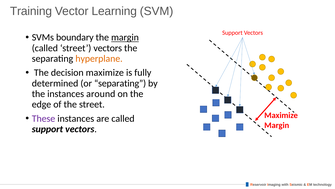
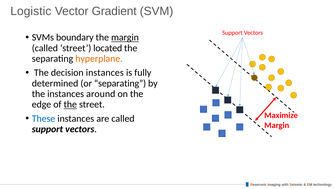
Training: Training -> Logistic
Learning: Learning -> Gradient
street vectors: vectors -> located
decision maximize: maximize -> instances
the at (70, 104) underline: none -> present
These colour: purple -> blue
